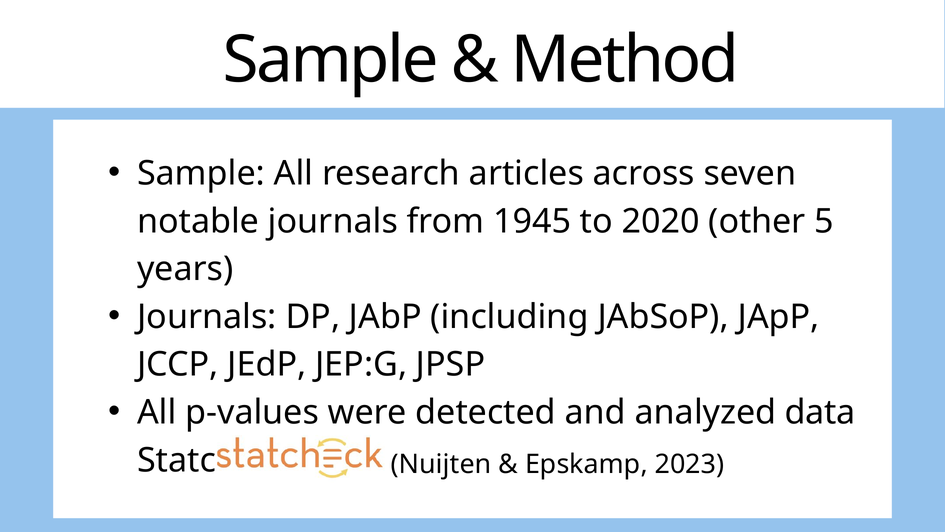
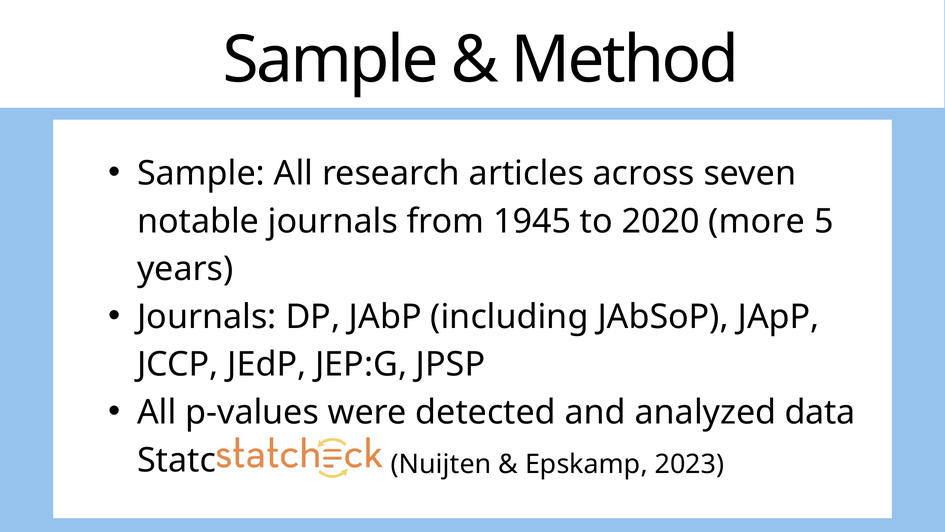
other: other -> more
